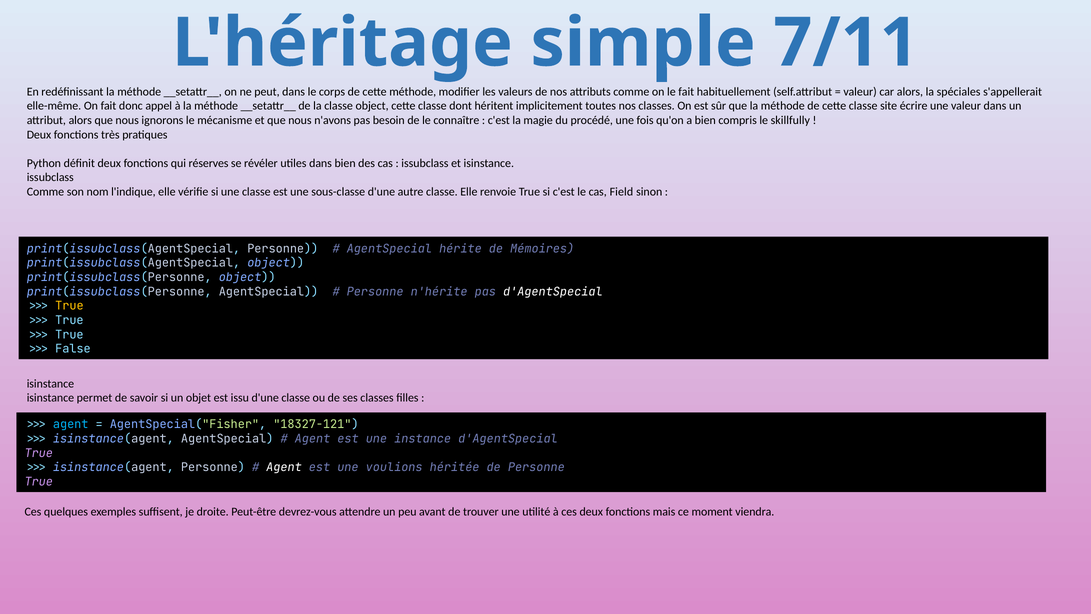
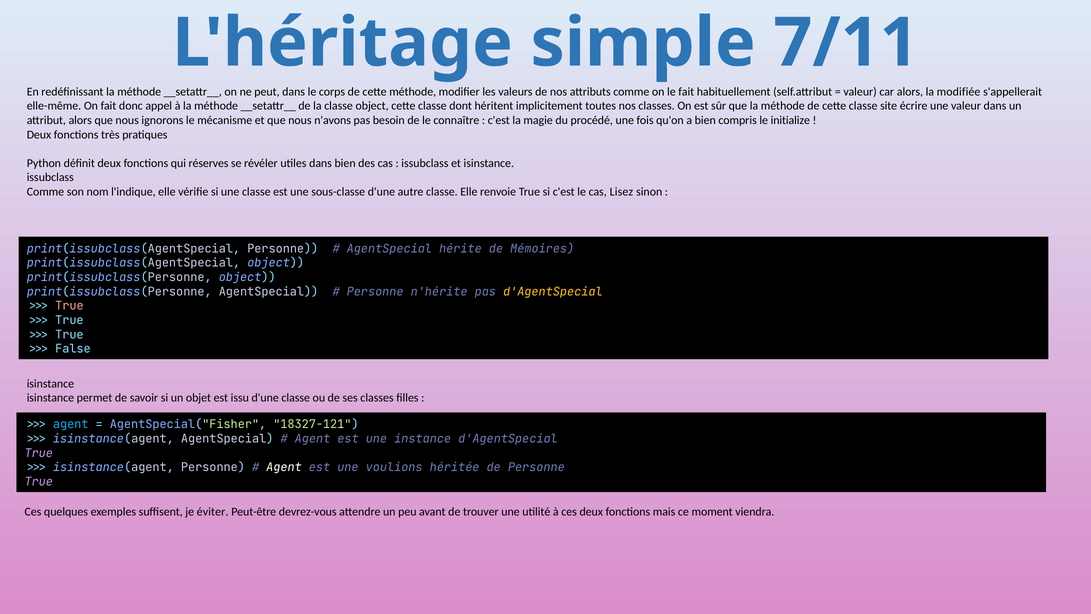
spéciales: spéciales -> modifiée
skillfully: skillfully -> initialize
Field: Field -> Lisez
d'AgentSpecial at (553, 292) colour: white -> yellow
True at (69, 306) colour: yellow -> pink
droite: droite -> éviter
